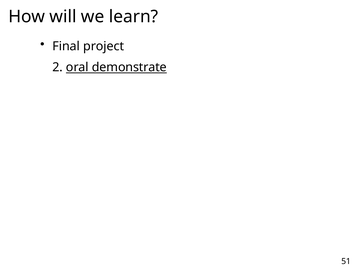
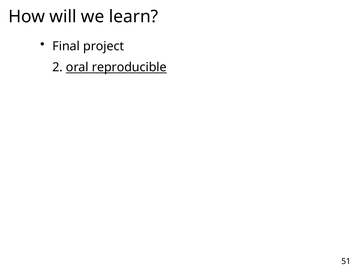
demonstrate: demonstrate -> reproducible
